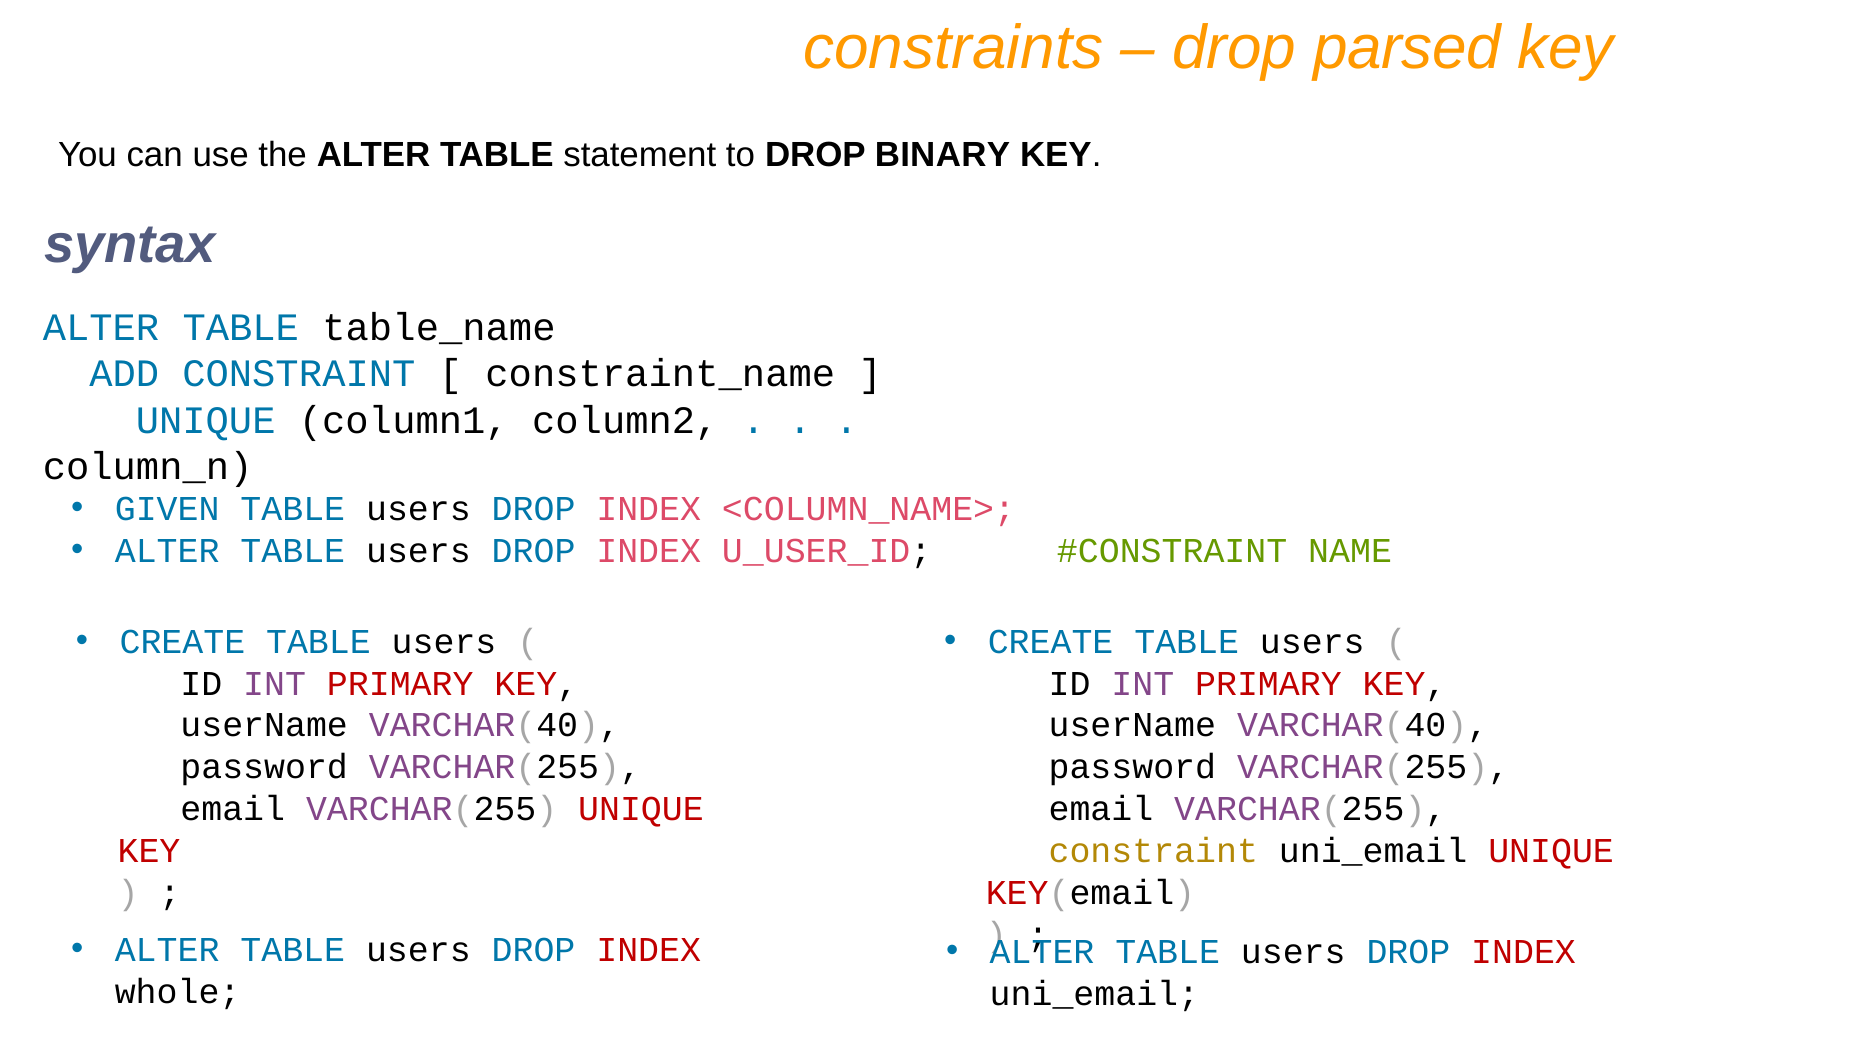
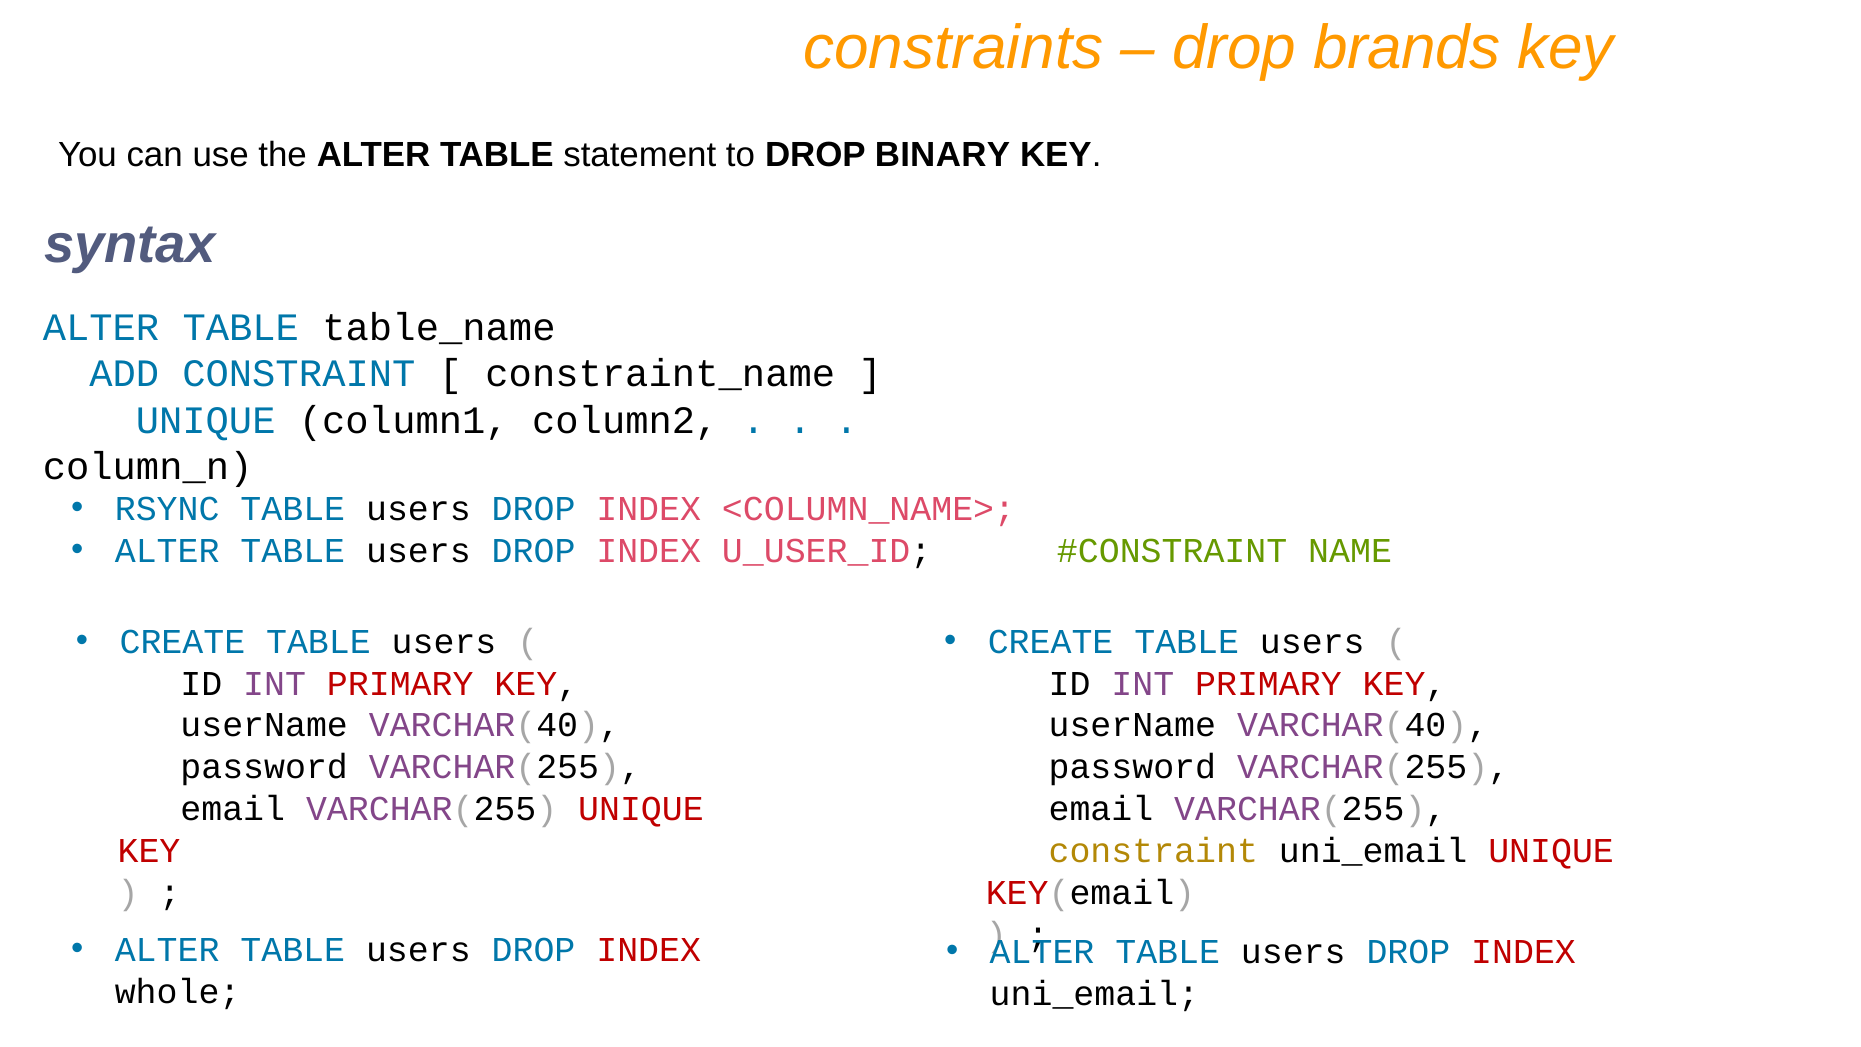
parsed: parsed -> brands
GIVEN: GIVEN -> RSYNC
